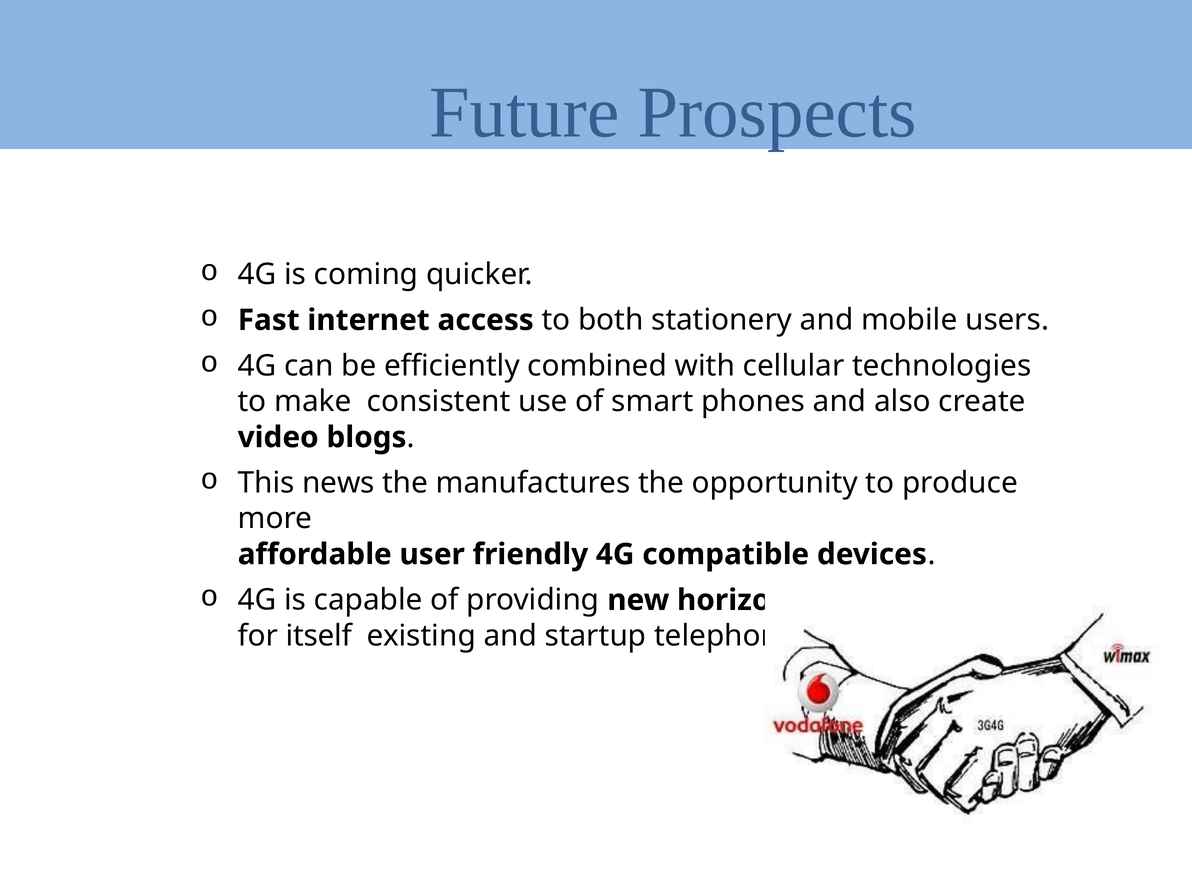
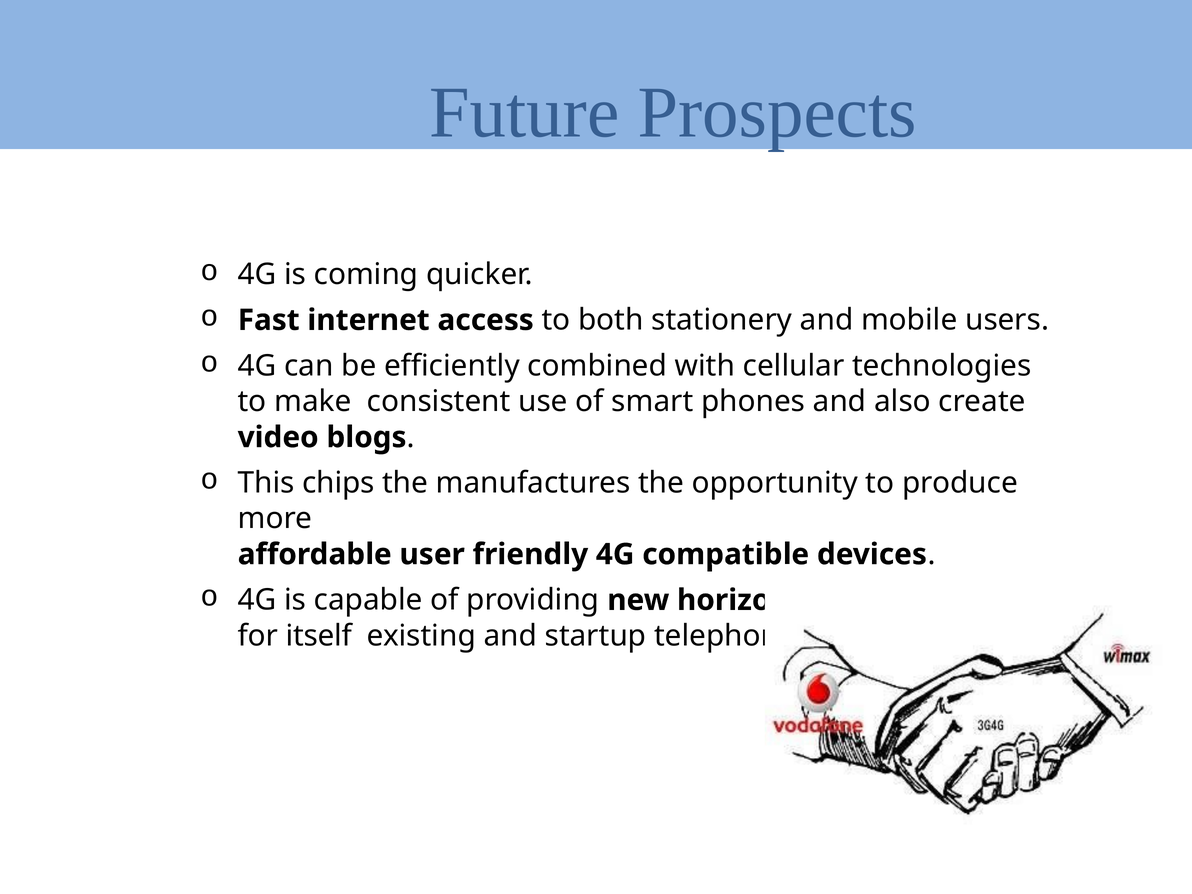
news: news -> chips
